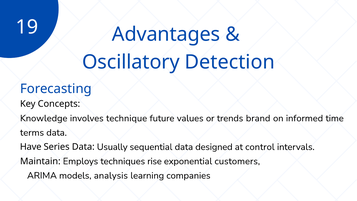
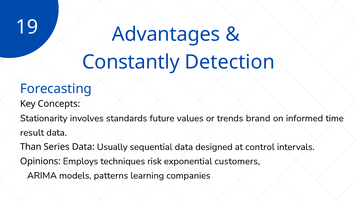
Oscillatory: Oscillatory -> Constantly
Knowledge: Knowledge -> Stationarity
technique: technique -> standards
terms: terms -> result
Have: Have -> Than
Maintain: Maintain -> Opinions
rise: rise -> risk
analysis: analysis -> patterns
